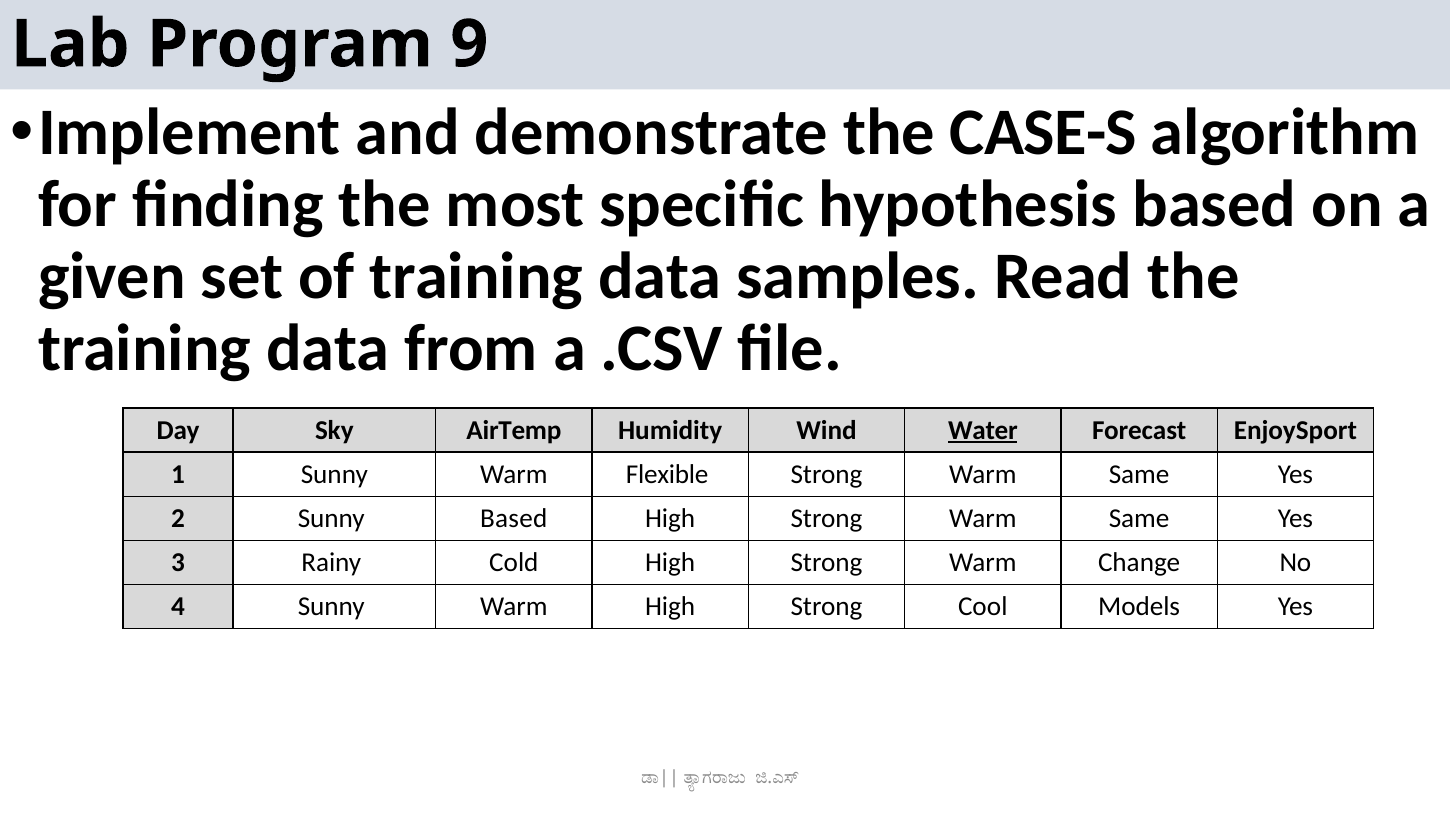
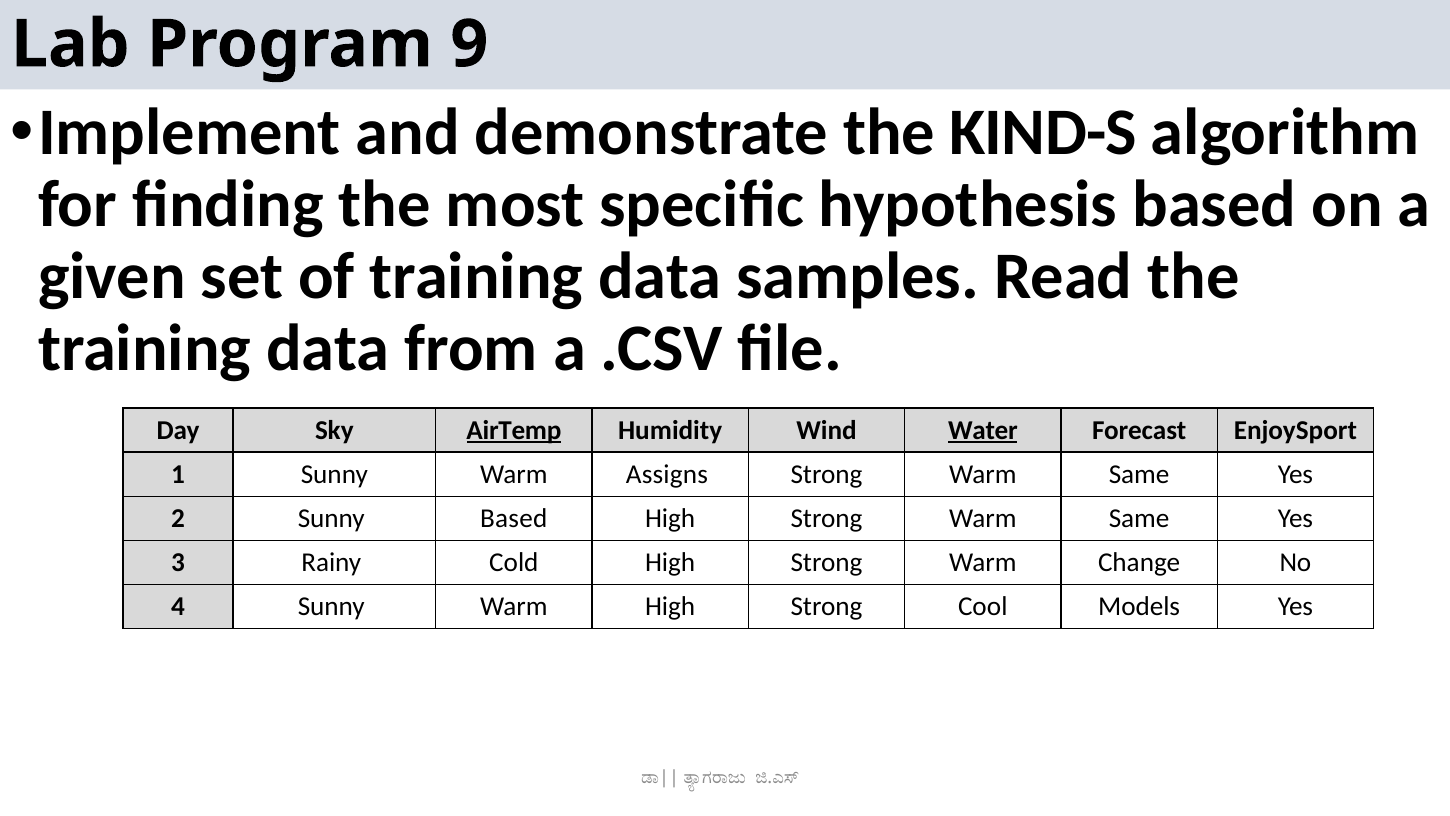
CASE-S: CASE-S -> KIND-S
AirTemp underline: none -> present
Flexible: Flexible -> Assigns
